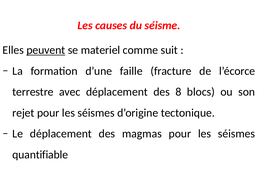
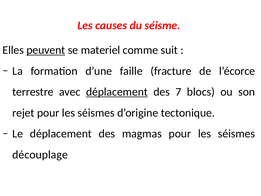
déplacement at (117, 92) underline: none -> present
8: 8 -> 7
quantifiable: quantifiable -> découplage
